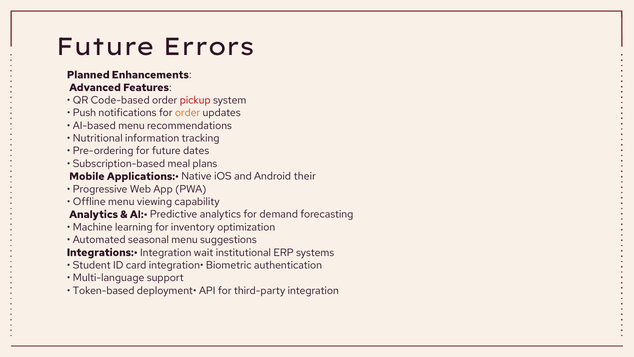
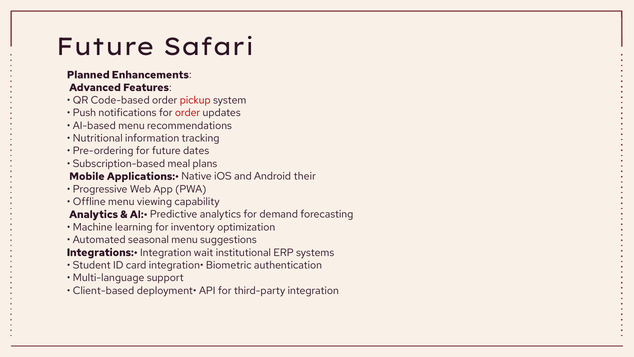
Errors: Errors -> Safari
order at (188, 113) colour: orange -> red
Token-based: Token-based -> Client-based
